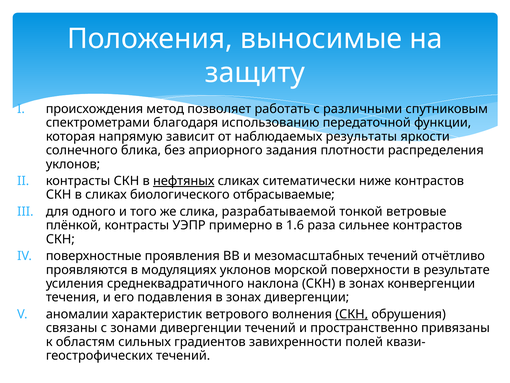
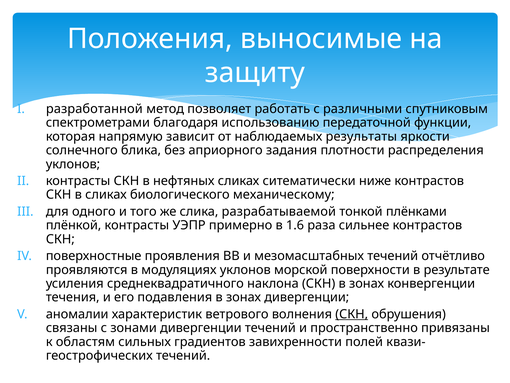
происхождения: происхождения -> разработанной
нефтяных underline: present -> none
отбрасываемые: отбрасываемые -> механическому
ветровые: ветровые -> плёнками
